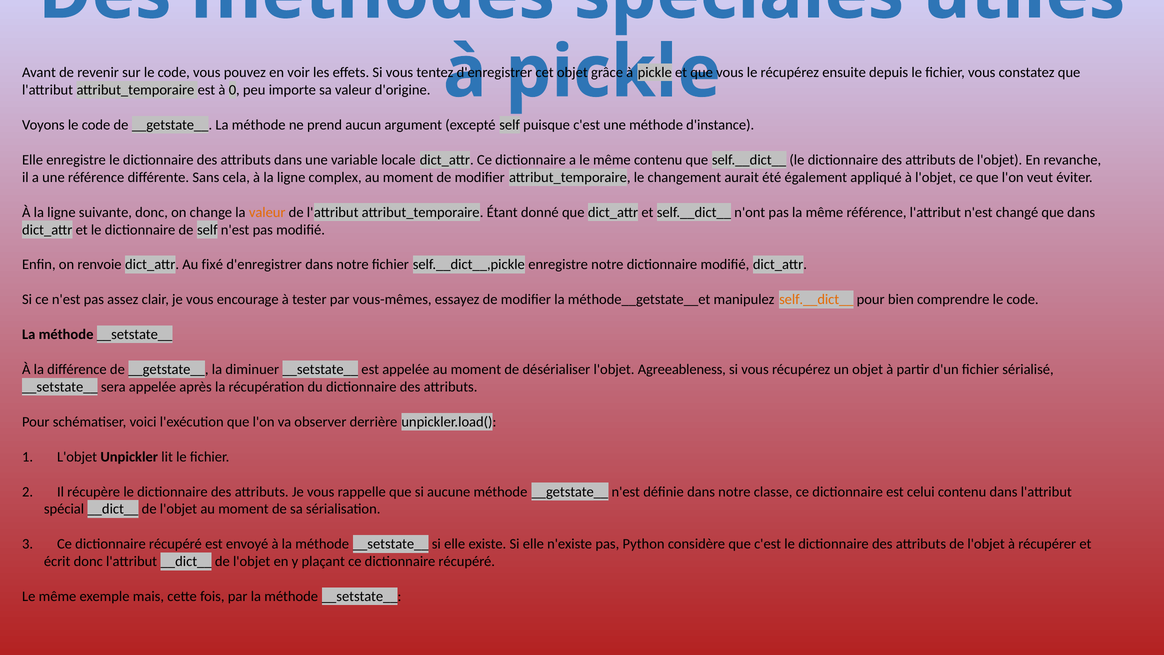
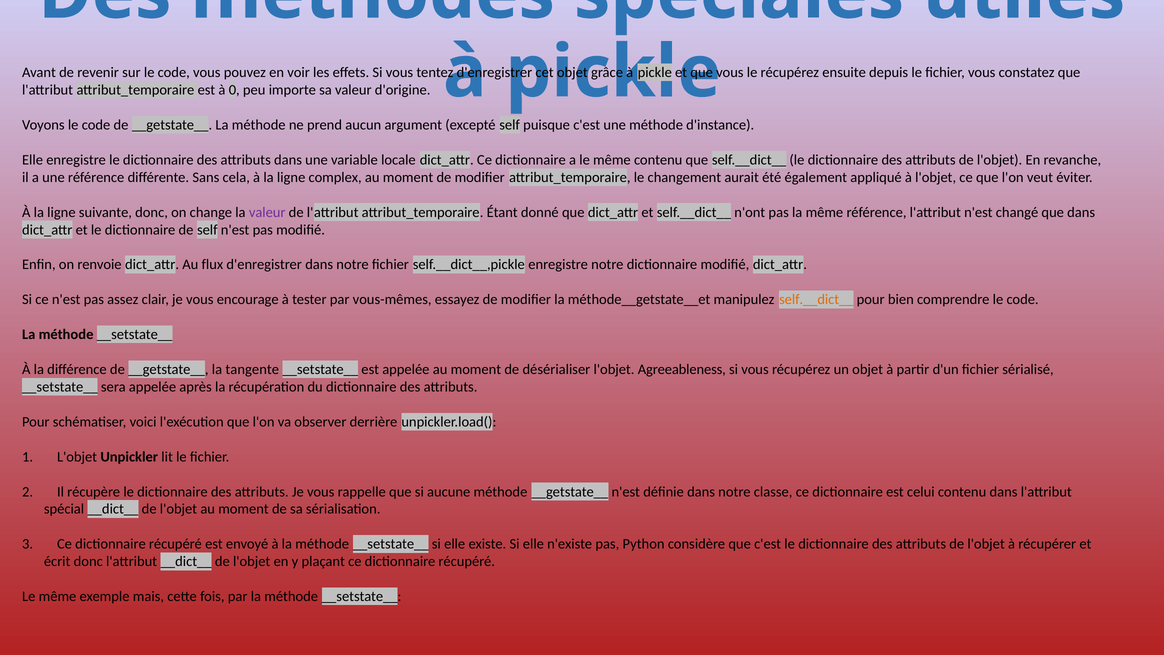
valeur at (267, 212) colour: orange -> purple
fixé: fixé -> flux
diminuer: diminuer -> tangente
